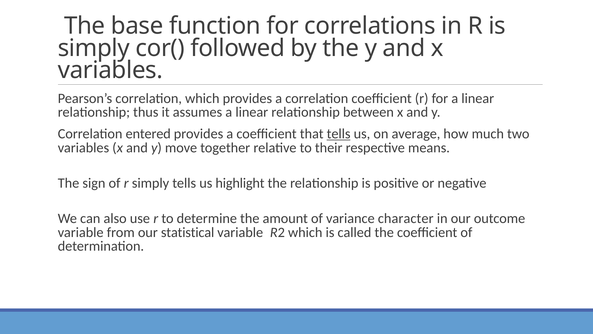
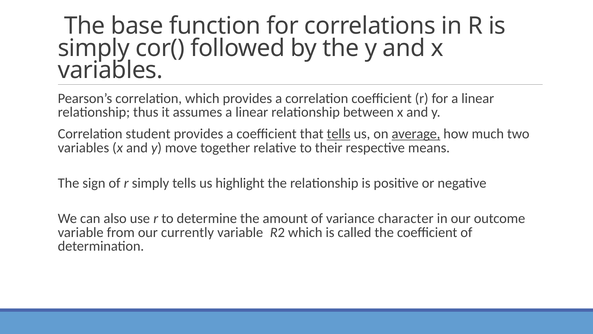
entered: entered -> student
average underline: none -> present
statistical: statistical -> currently
